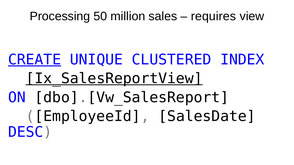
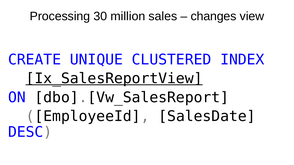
50: 50 -> 30
requires: requires -> changes
CREATE underline: present -> none
